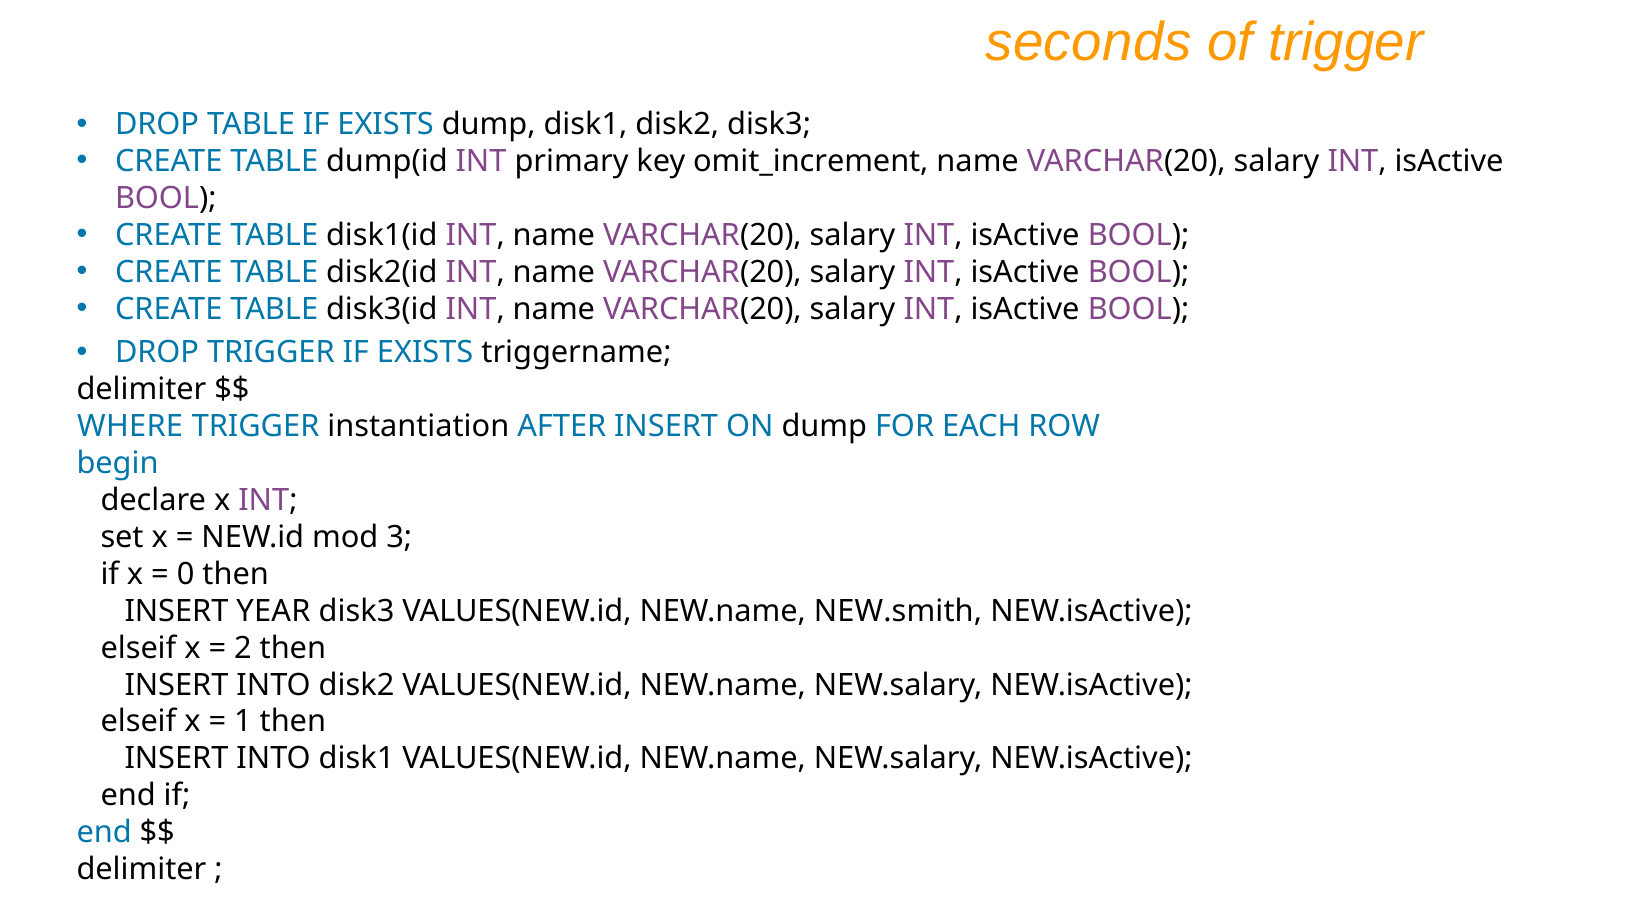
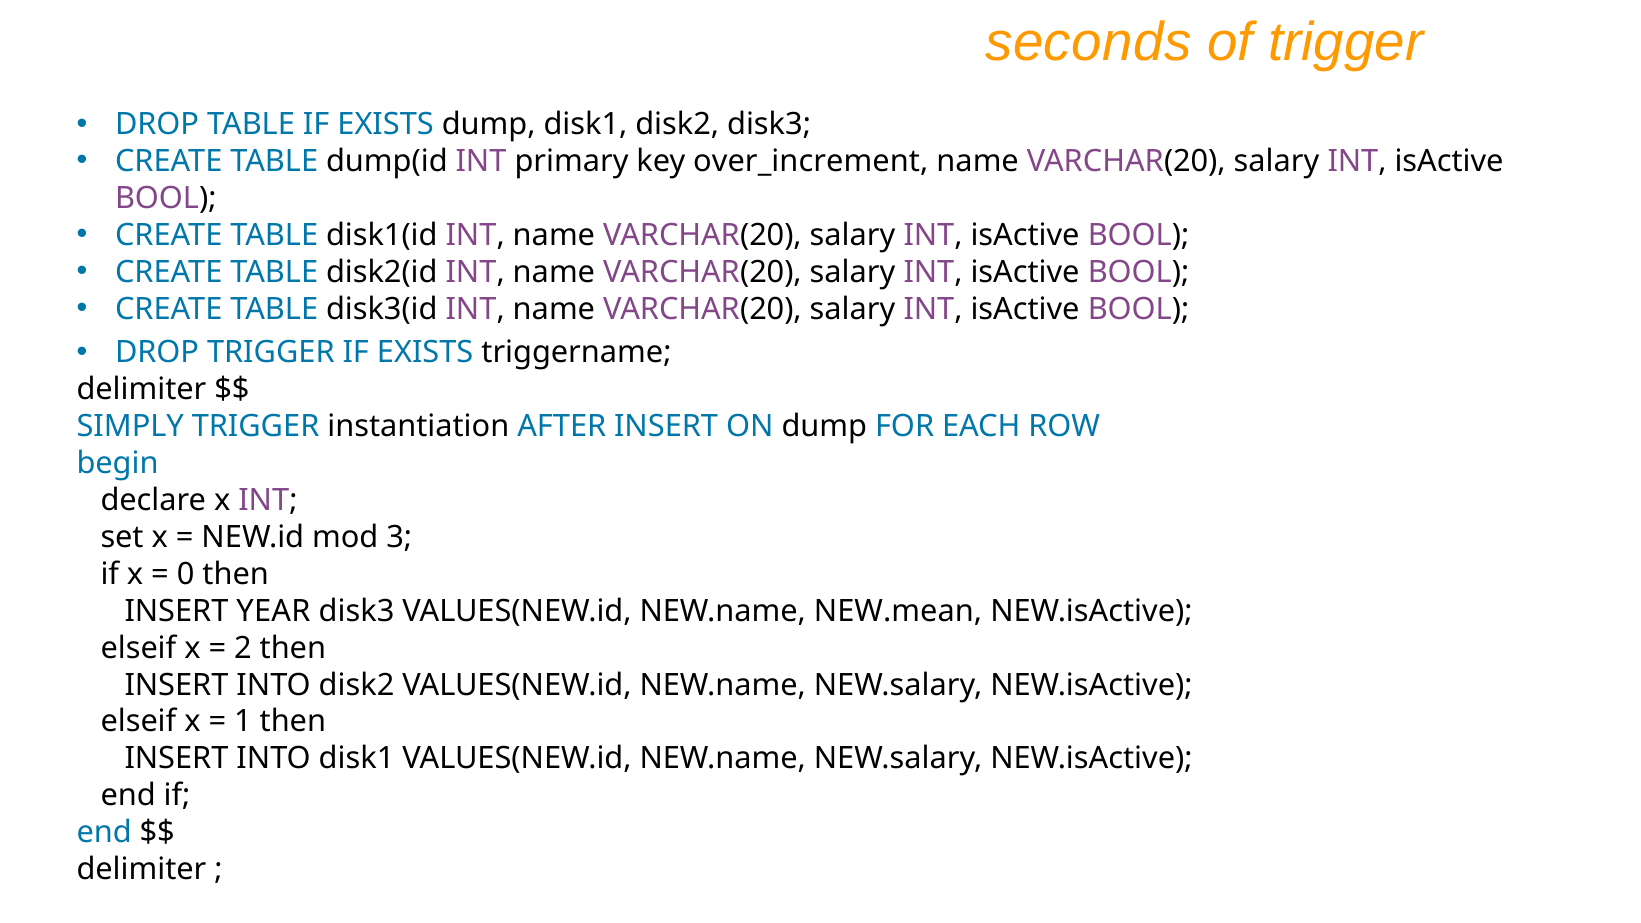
omit_increment: omit_increment -> over_increment
WHERE: WHERE -> SIMPLY
NEW.smith: NEW.smith -> NEW.mean
